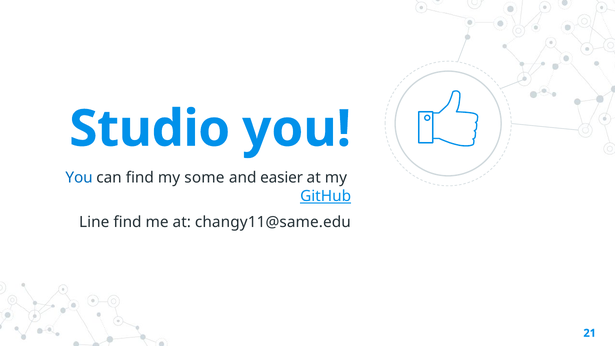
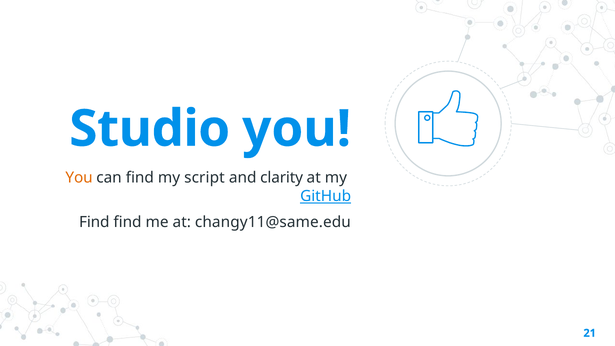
You at (79, 177) colour: blue -> orange
some: some -> script
easier: easier -> clarity
Line at (94, 222): Line -> Find
